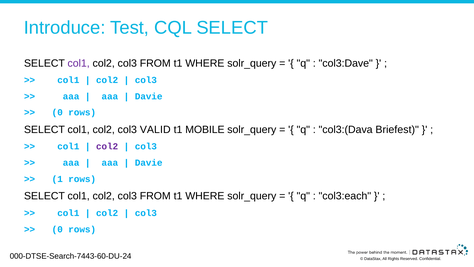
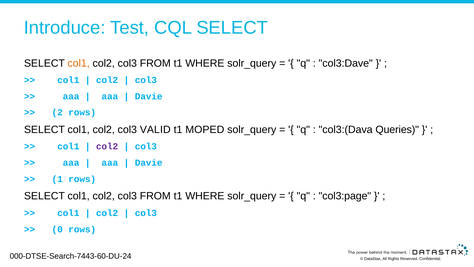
col1 at (79, 63) colour: purple -> orange
0 at (57, 112): 0 -> 2
MOBILE: MOBILE -> MOPED
Briefest: Briefest -> Queries
col3:each: col3:each -> col3:page
